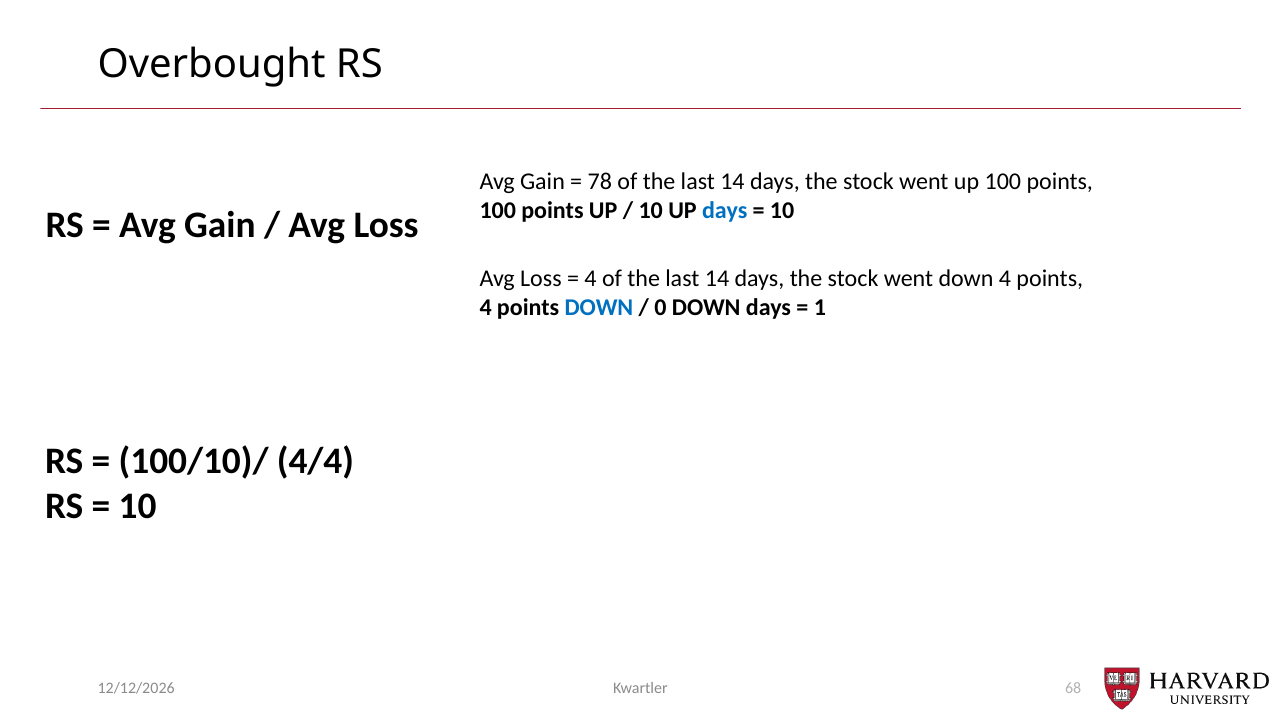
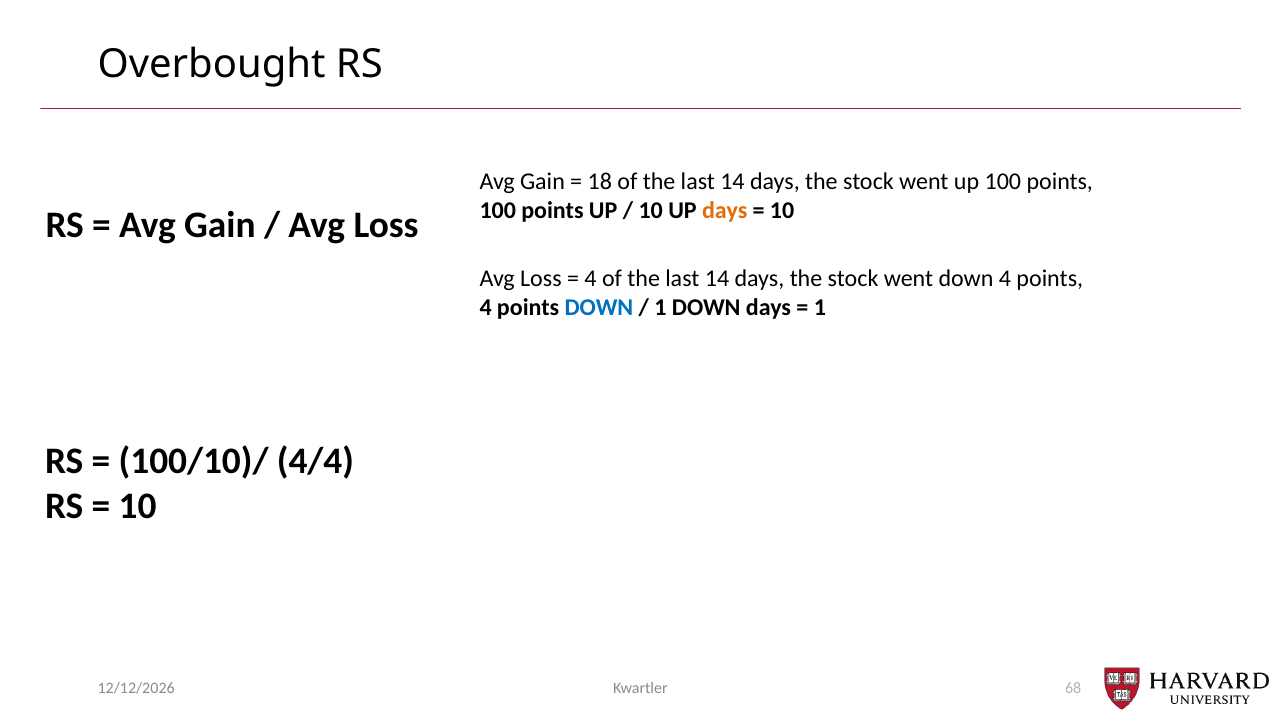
78: 78 -> 18
days at (725, 211) colour: blue -> orange
0 at (660, 308): 0 -> 1
